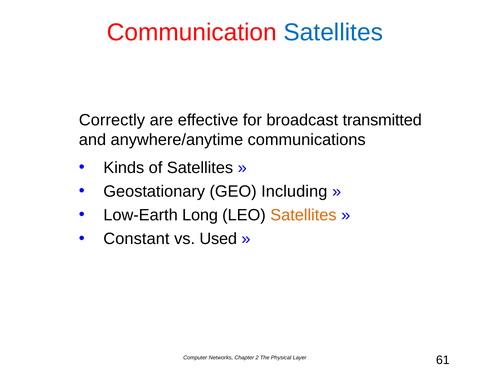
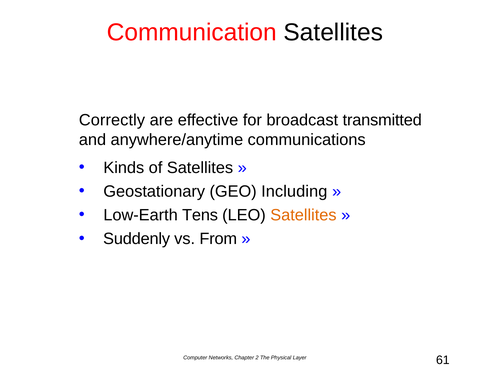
Satellites at (333, 32) colour: blue -> black
Long: Long -> Tens
Constant: Constant -> Suddenly
Used: Used -> From
